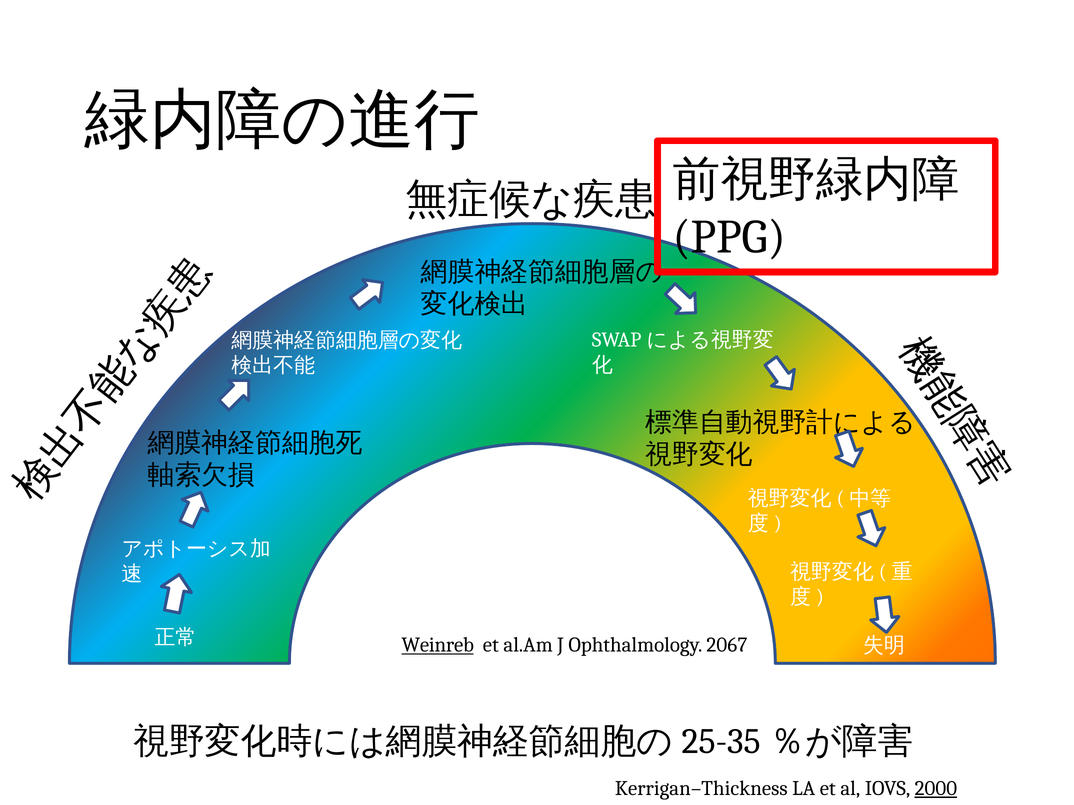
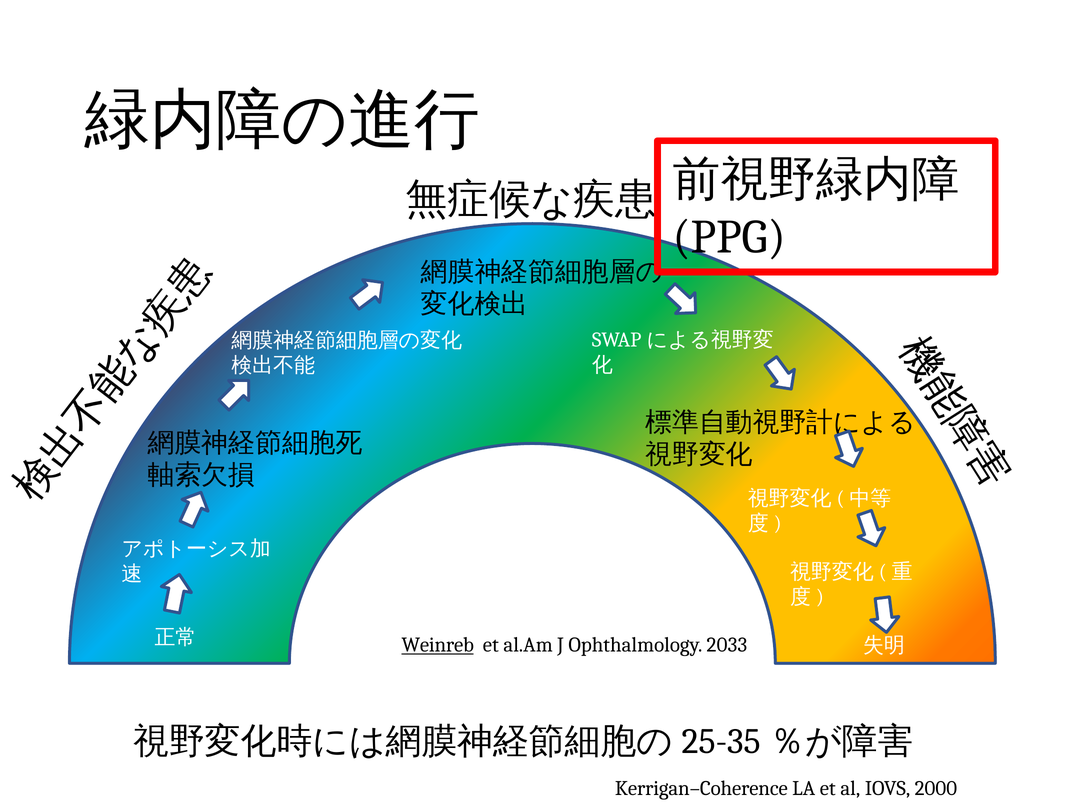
2067: 2067 -> 2033
Kerrigan–Thickness: Kerrigan–Thickness -> Kerrigan–Coherence
2000 underline: present -> none
